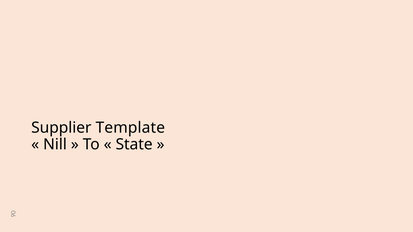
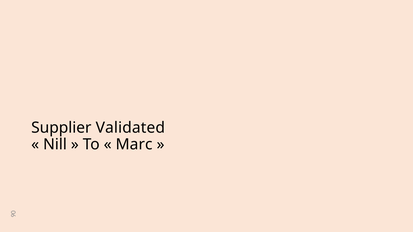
Template: Template -> Validated
State: State -> Marc
